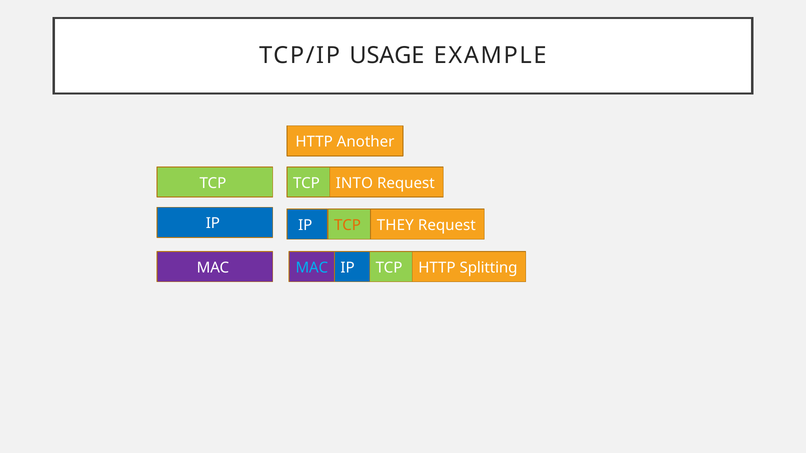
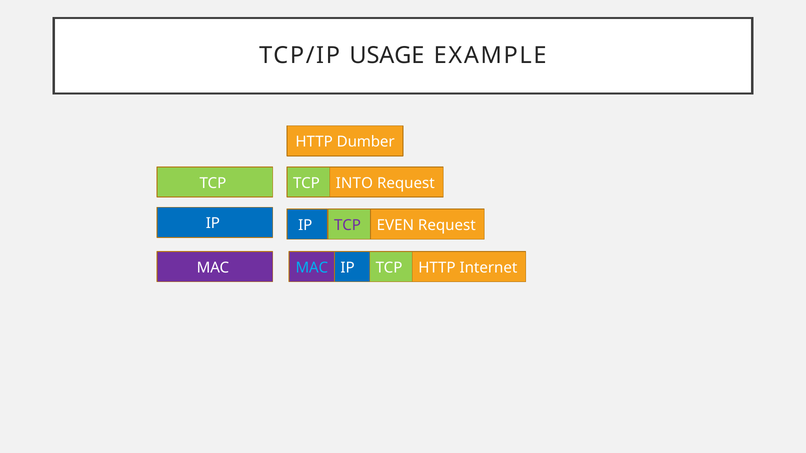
Another: Another -> Dumber
TCP at (347, 225) colour: orange -> purple
THEY: THEY -> EVEN
Splitting: Splitting -> Internet
